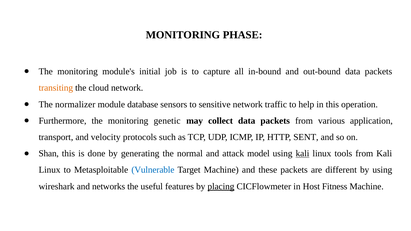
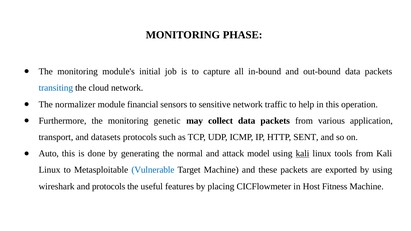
transiting colour: orange -> blue
database: database -> financial
velocity: velocity -> datasets
Shan: Shan -> Auto
different: different -> exported
and networks: networks -> protocols
placing underline: present -> none
